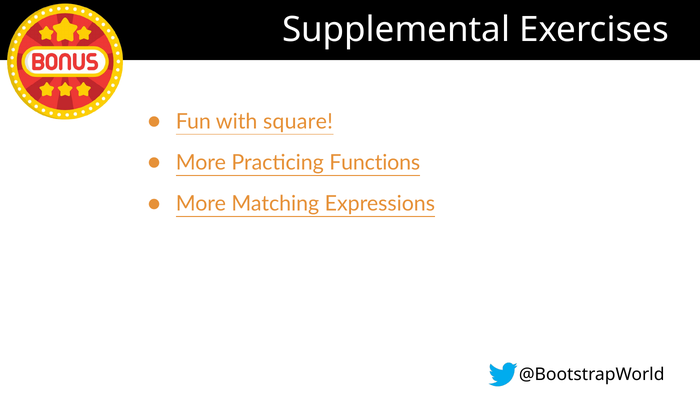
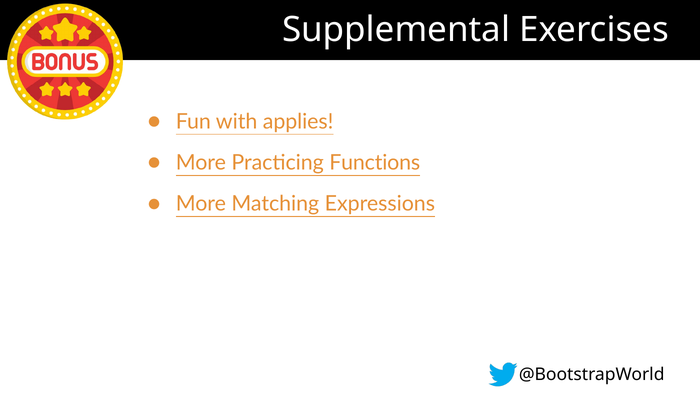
square: square -> applies
